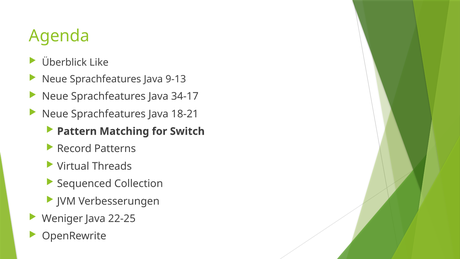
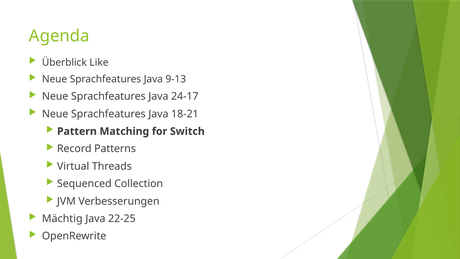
34-17: 34-17 -> 24-17
Weniger: Weniger -> Mächtig
